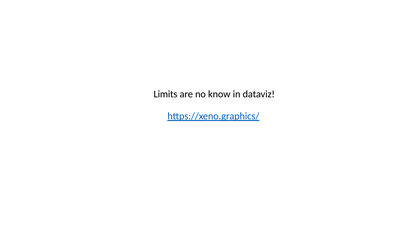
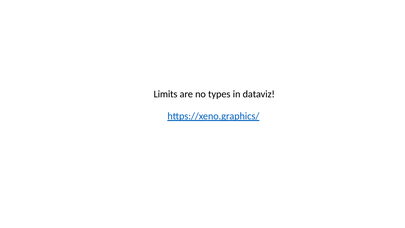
know: know -> types
